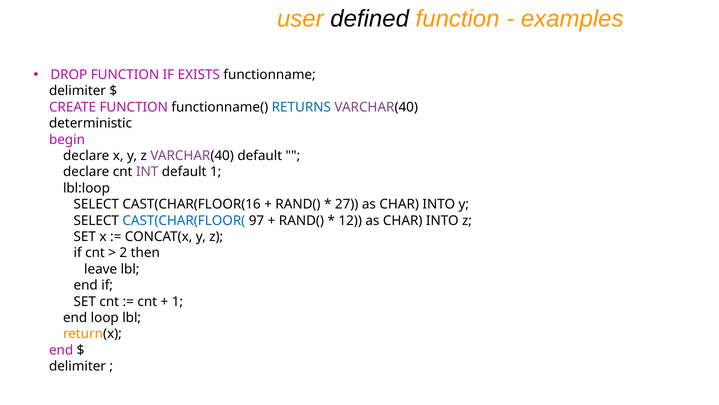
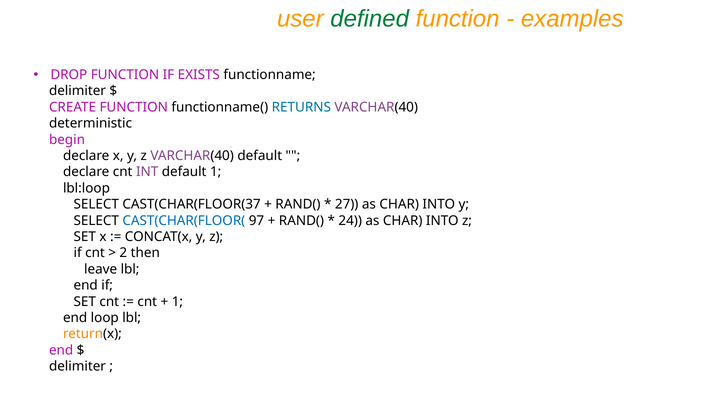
defined colour: black -> green
CAST(CHAR(FLOOR(16: CAST(CHAR(FLOOR(16 -> CAST(CHAR(FLOOR(37
12: 12 -> 24
